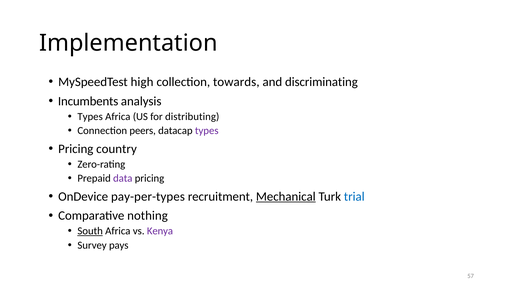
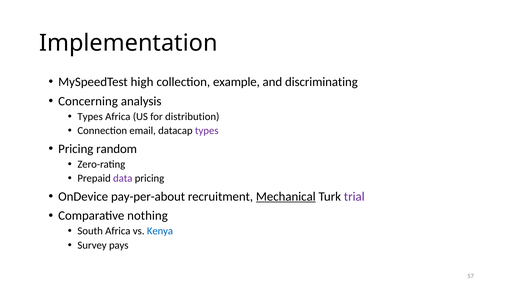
towards: towards -> example
Incumbents: Incumbents -> Concerning
distributing: distributing -> distribution
peers: peers -> email
country: country -> random
pay-per-types: pay-per-types -> pay-per-about
trial colour: blue -> purple
South underline: present -> none
Kenya colour: purple -> blue
